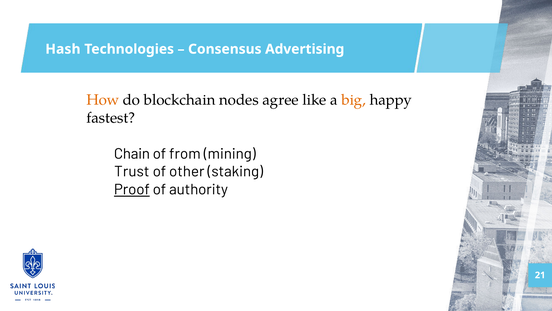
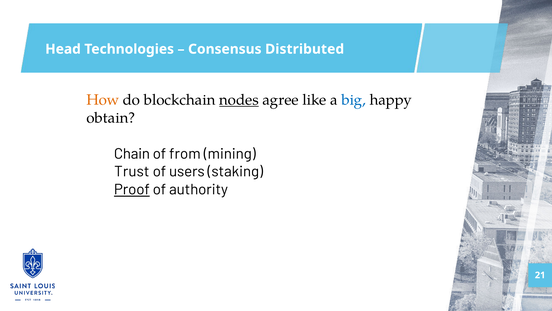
Hash: Hash -> Head
Advertising: Advertising -> Distributed
nodes underline: none -> present
big colour: orange -> blue
fastest: fastest -> obtain
other: other -> users
